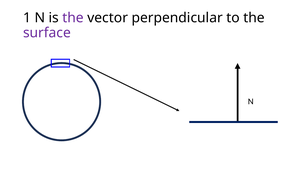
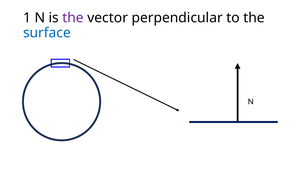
surface colour: purple -> blue
